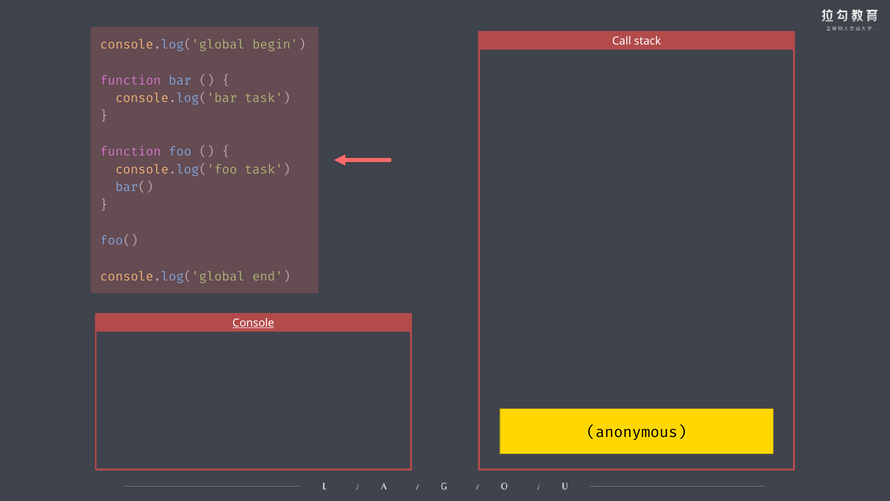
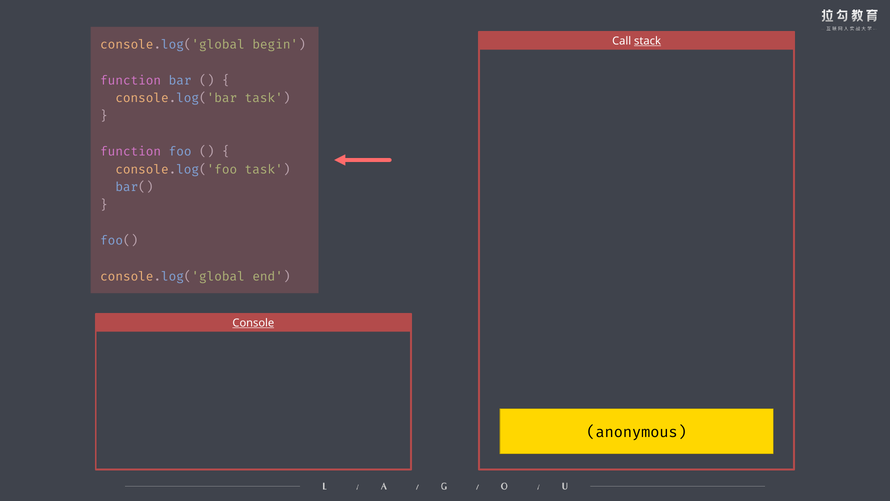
stack underline: none -> present
